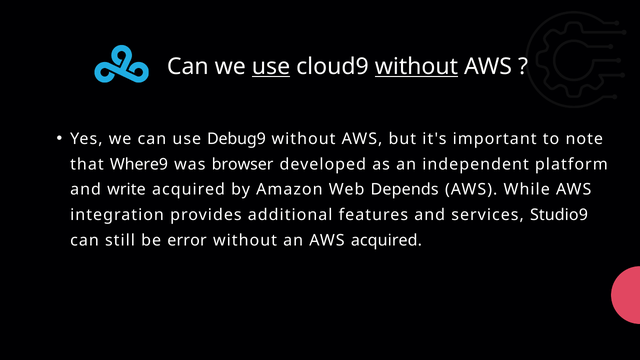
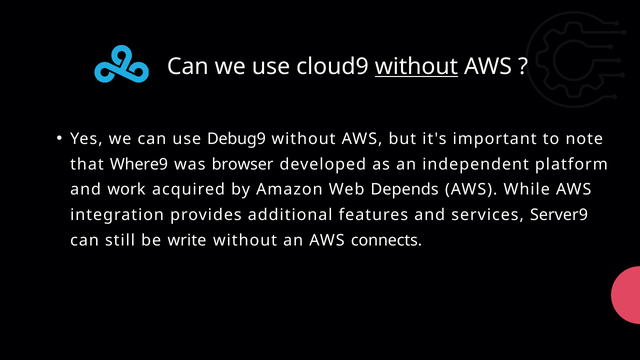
use at (271, 67) underline: present -> none
write: write -> work
Studio9: Studio9 -> Server9
error: error -> write
AWS acquired: acquired -> connects
